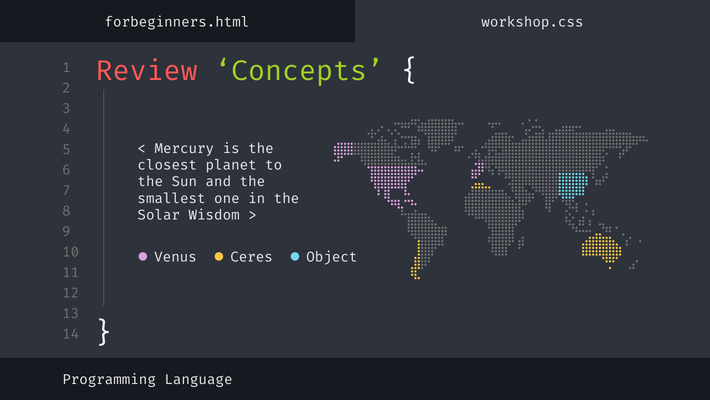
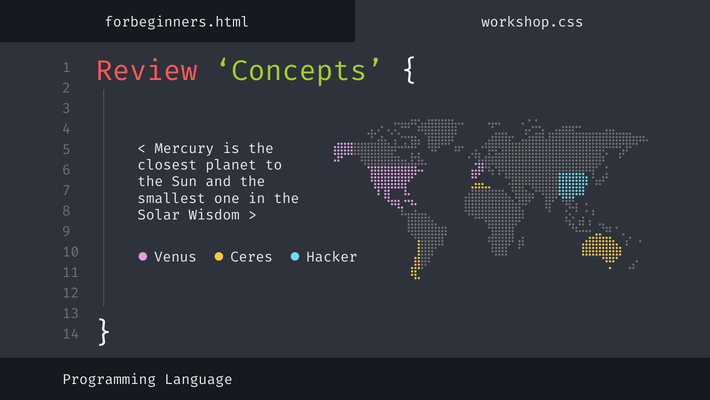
Object: Object -> Hacker
